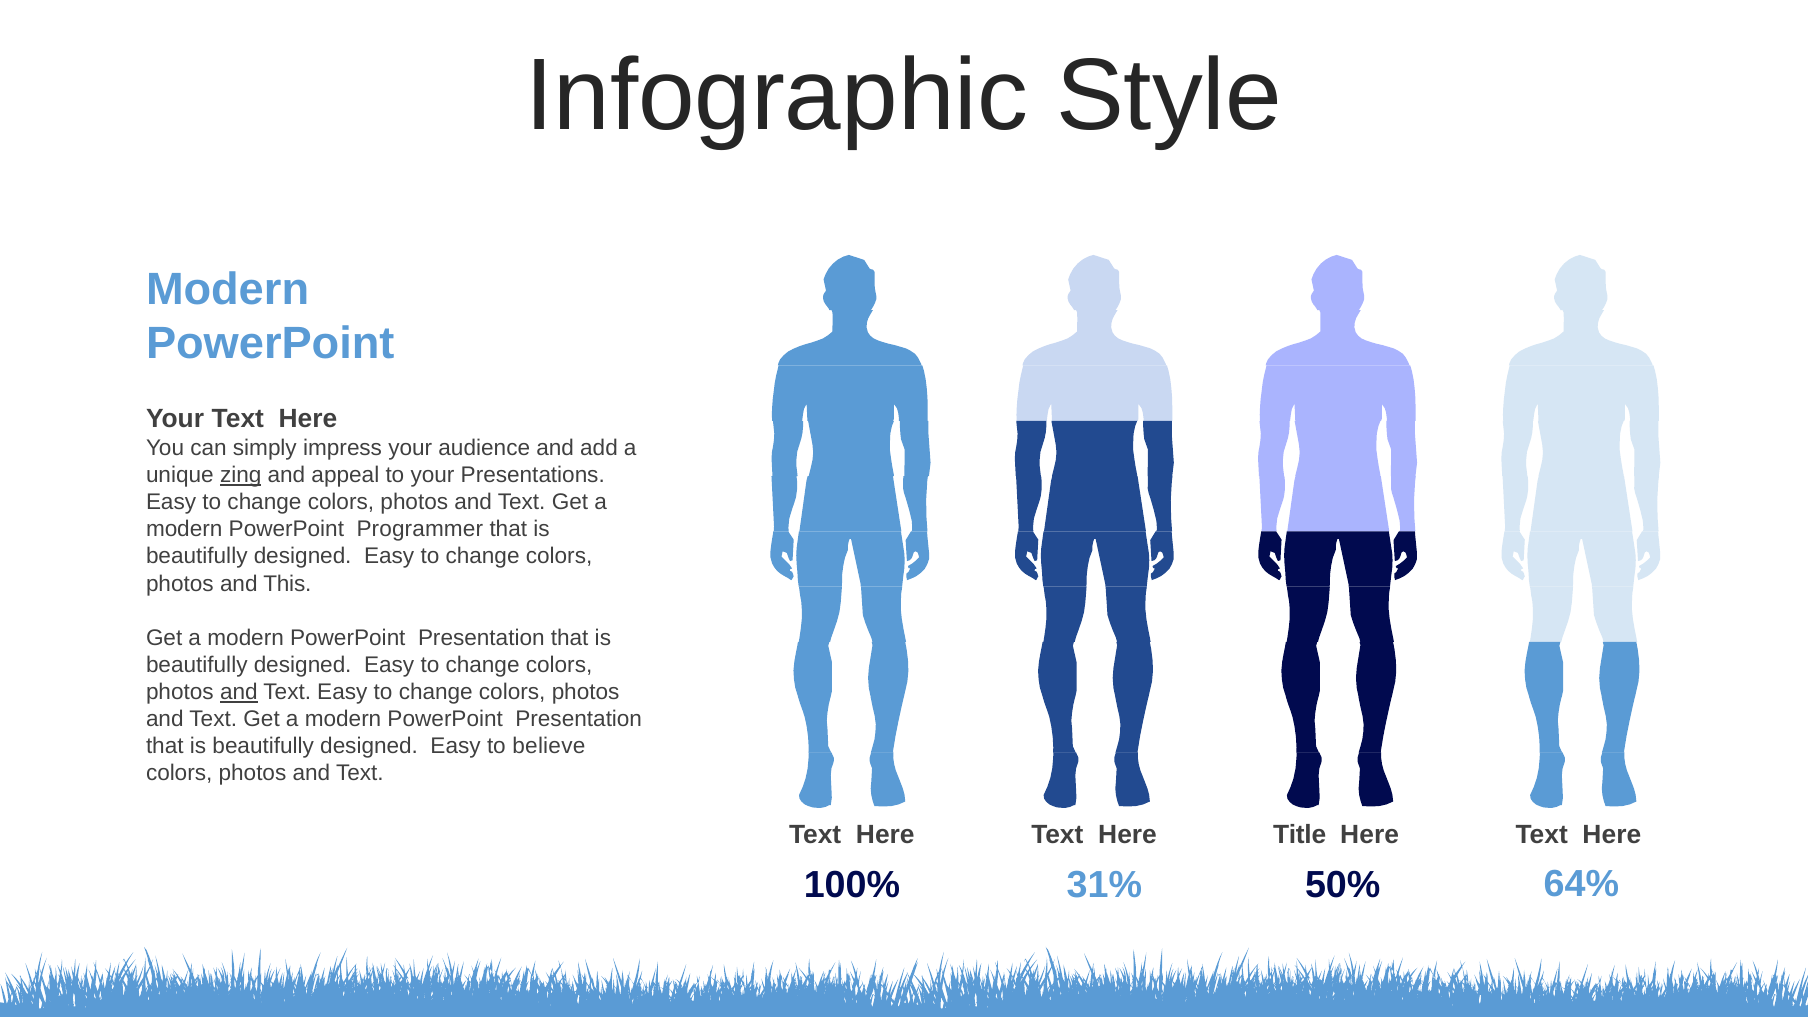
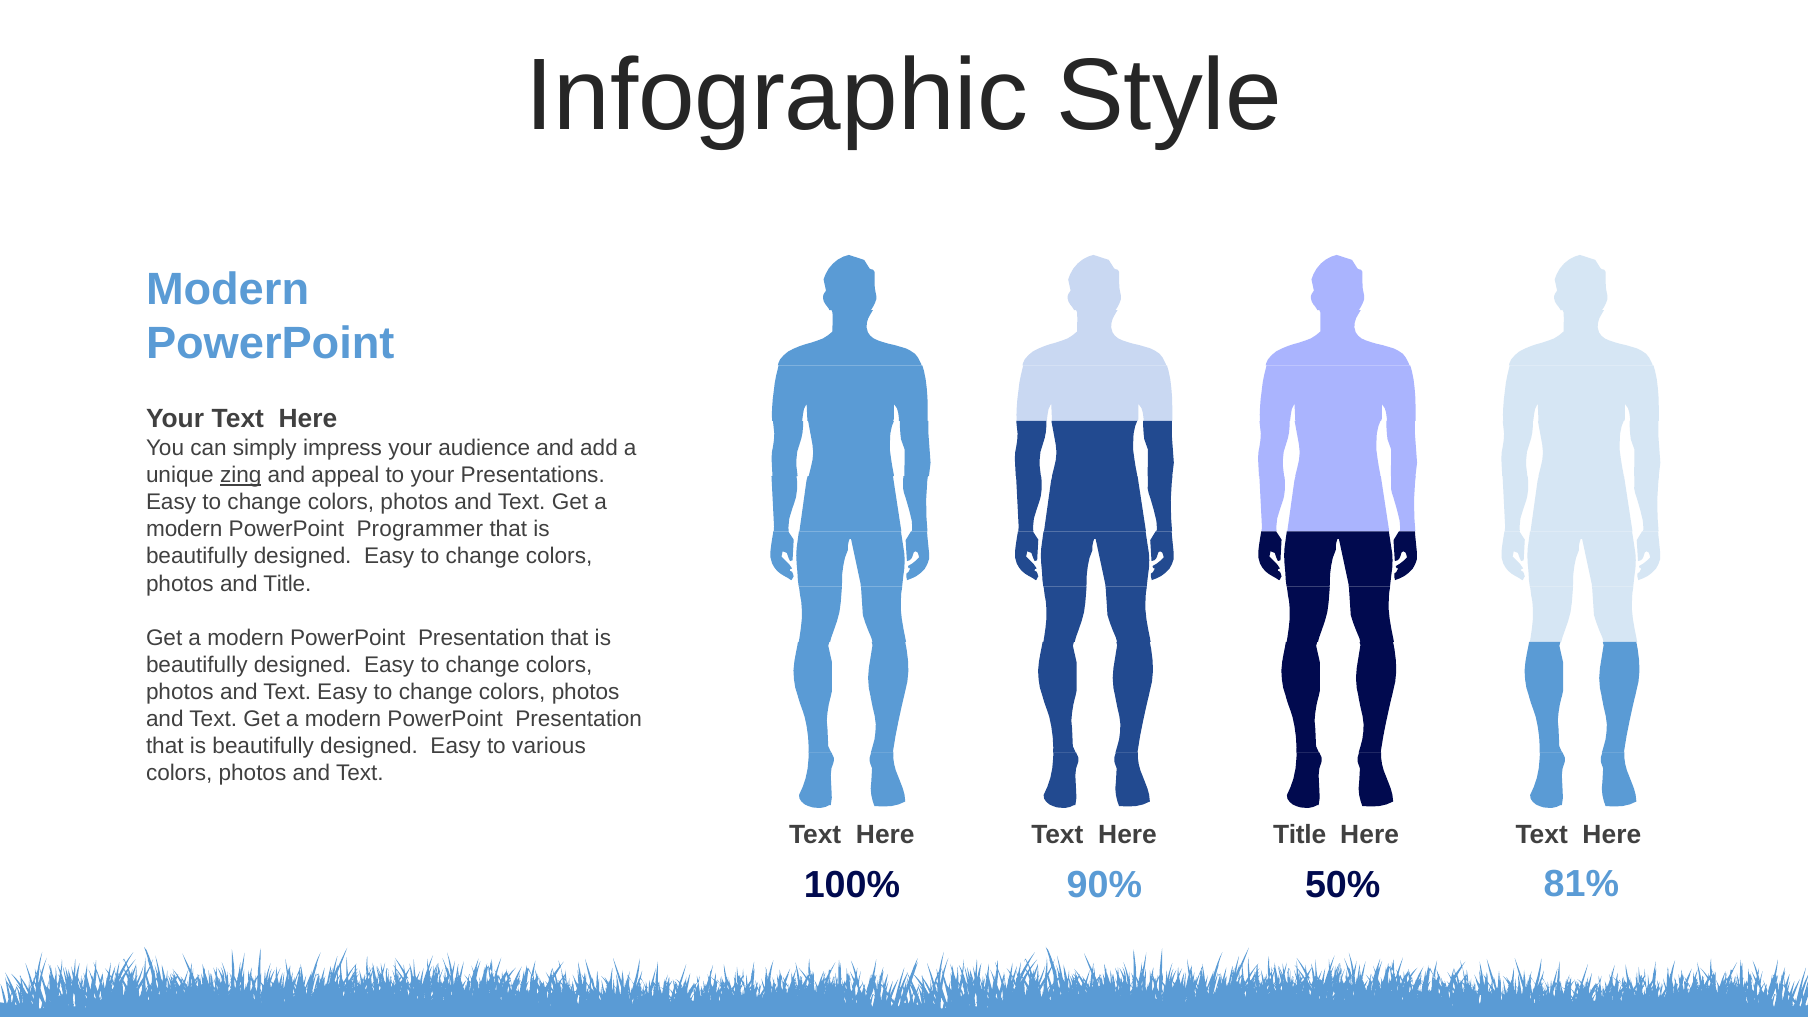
and This: This -> Title
and at (239, 692) underline: present -> none
believe: believe -> various
31%: 31% -> 90%
64%: 64% -> 81%
